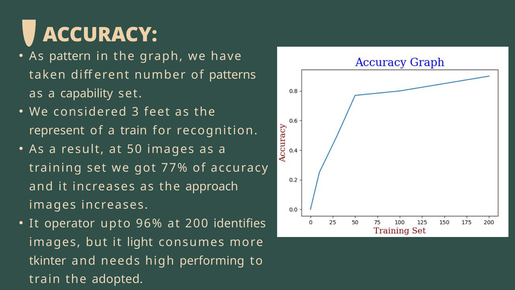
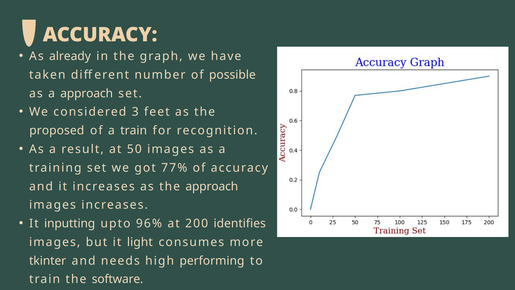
pattern: pattern -> already
patterns: patterns -> possible
a capability: capability -> approach
represent: represent -> proposed
operator: operator -> inputting
adopted: adopted -> software
